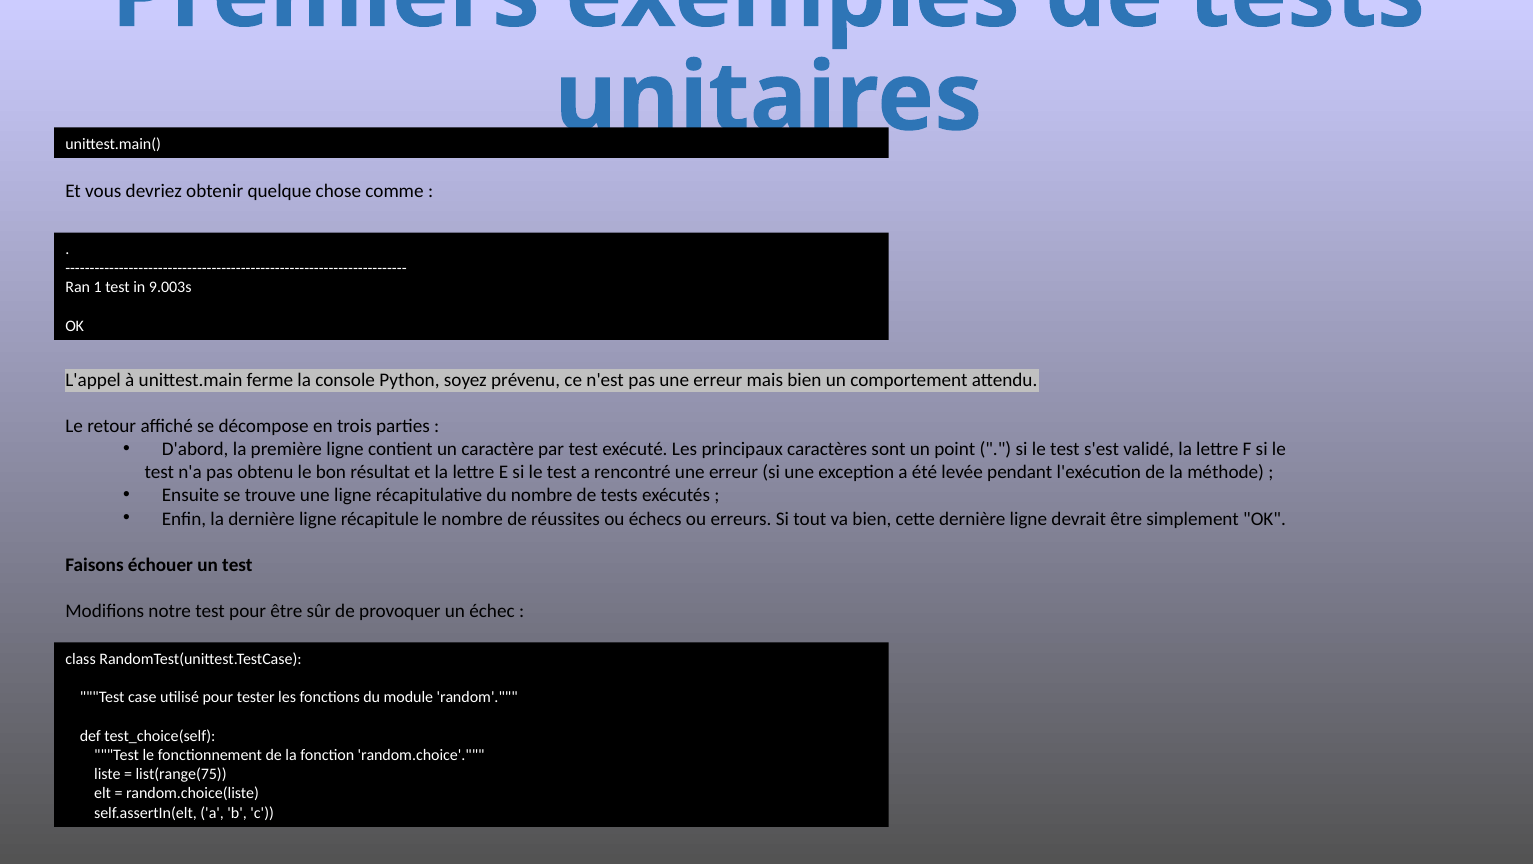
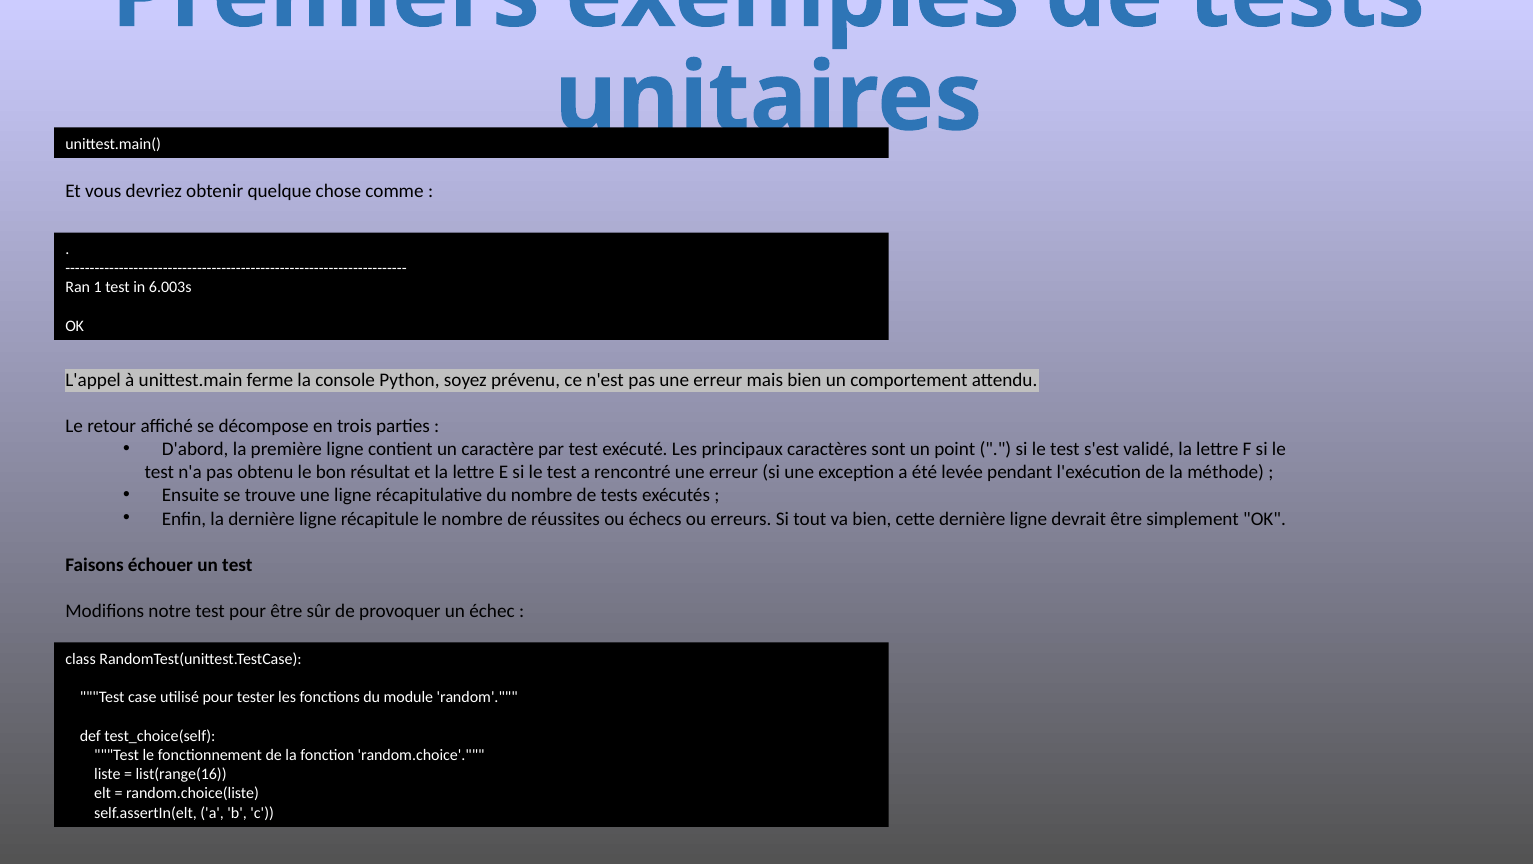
9.003s: 9.003s -> 6.003s
list(range(75: list(range(75 -> list(range(16
